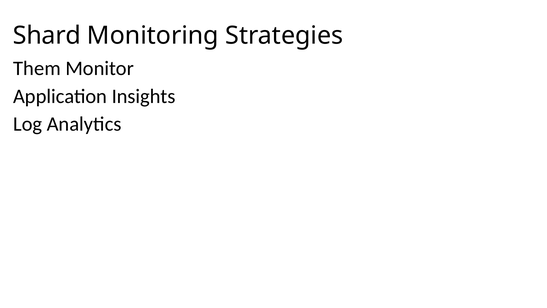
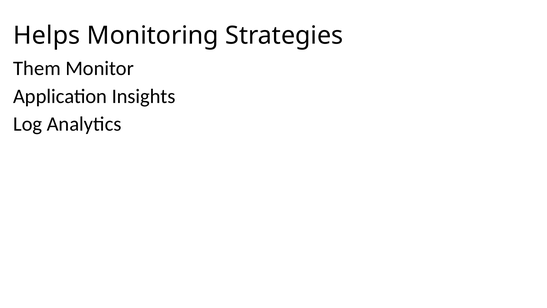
Shard: Shard -> Helps
